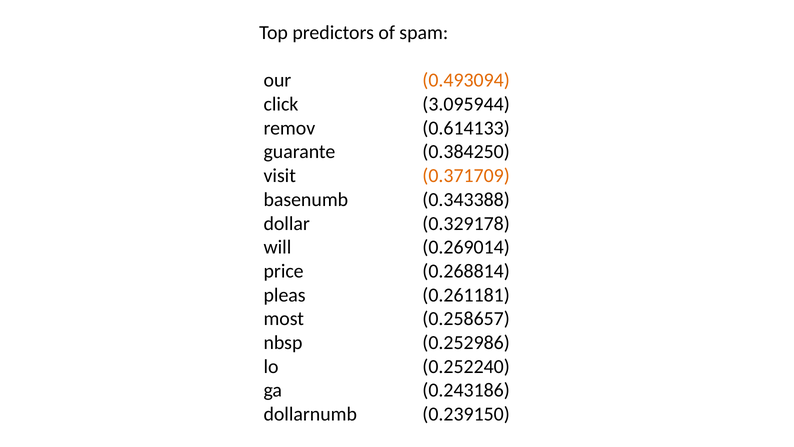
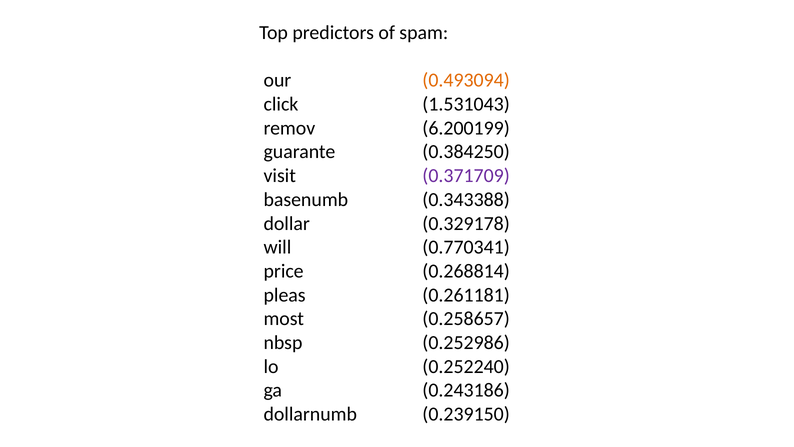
3.095944: 3.095944 -> 1.531043
0.614133: 0.614133 -> 6.200199
0.371709 colour: orange -> purple
0.269014: 0.269014 -> 0.770341
